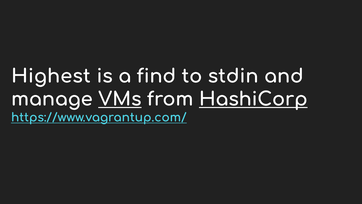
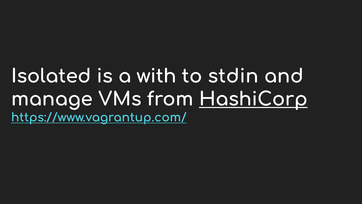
Highest: Highest -> Isolated
find: find -> with
VMs underline: present -> none
